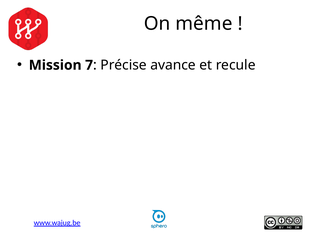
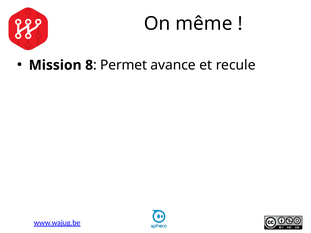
7: 7 -> 8
Précise: Précise -> Permet
